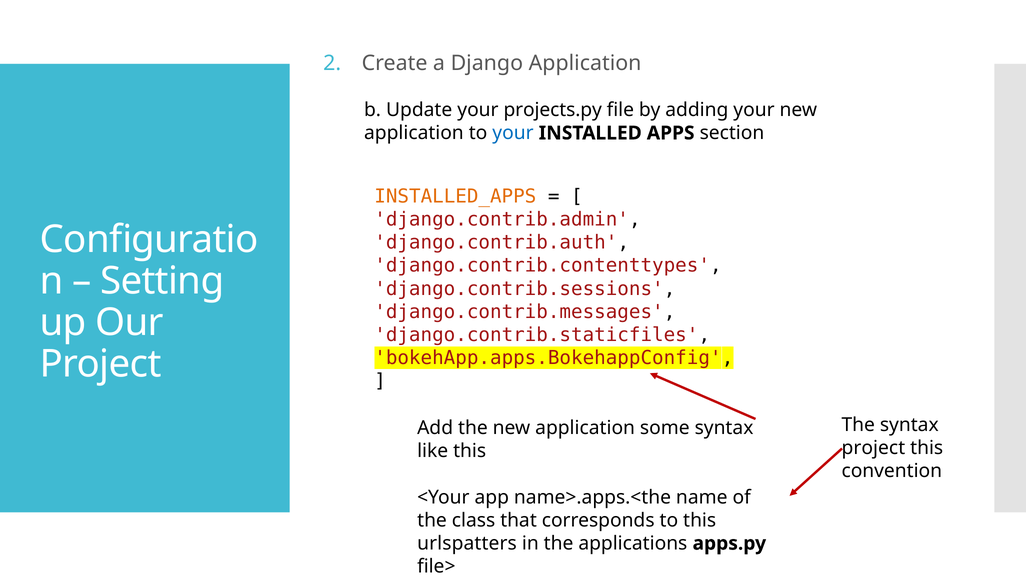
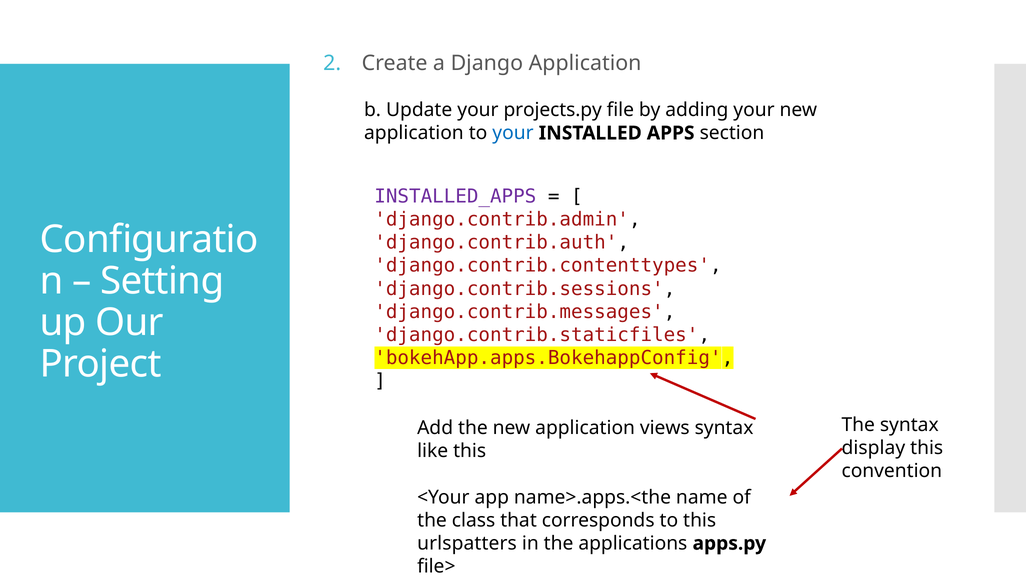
INSTALLED_APPS colour: orange -> purple
some: some -> views
project at (873, 448): project -> display
